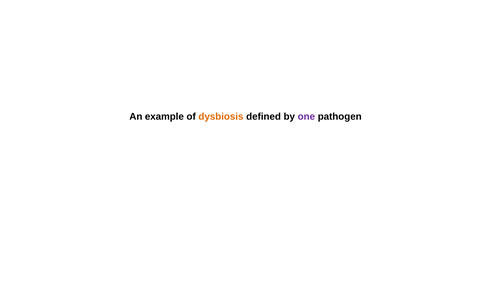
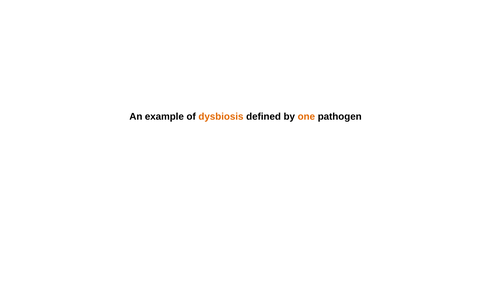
one colour: purple -> orange
